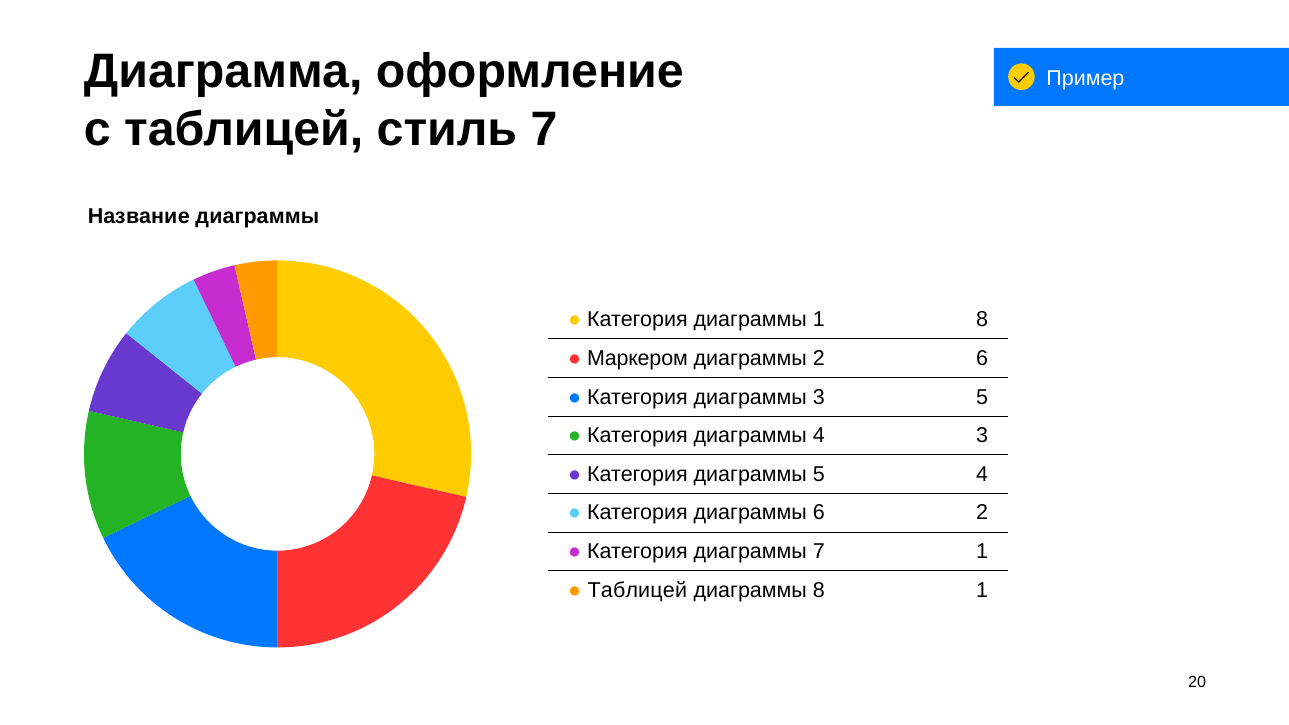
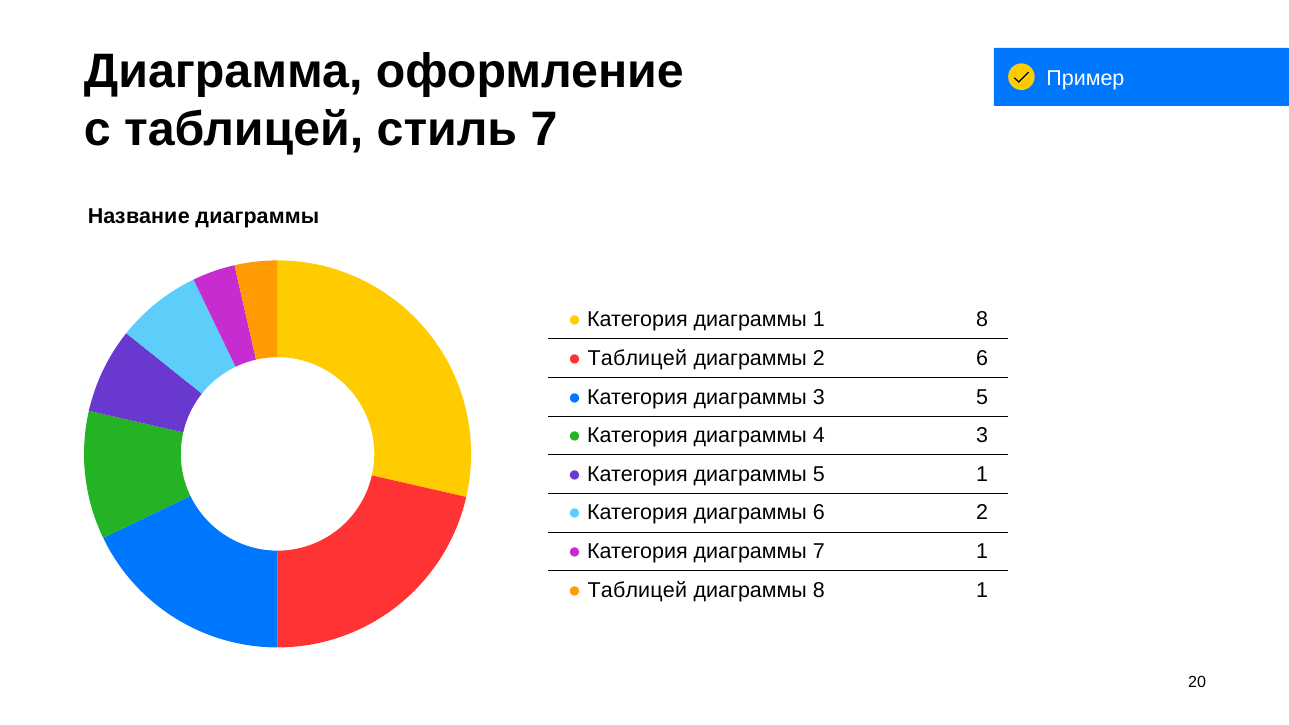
Маркером at (638, 358): Маркером -> Таблицей
5 4: 4 -> 1
